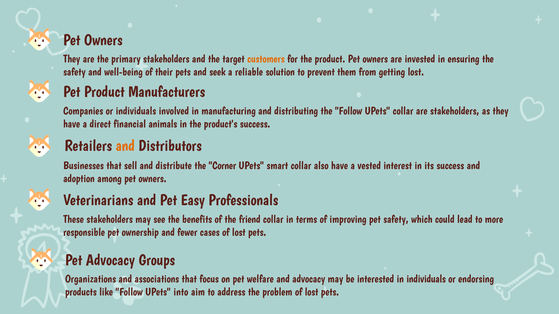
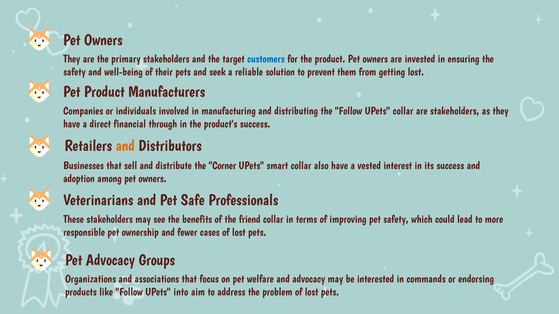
customers colour: orange -> blue
animals: animals -> through
Easy: Easy -> Safe
in individuals: individuals -> commands
